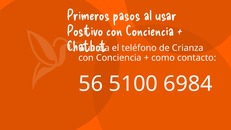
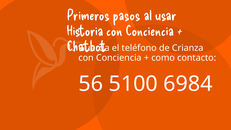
Positivo: Positivo -> Historia
